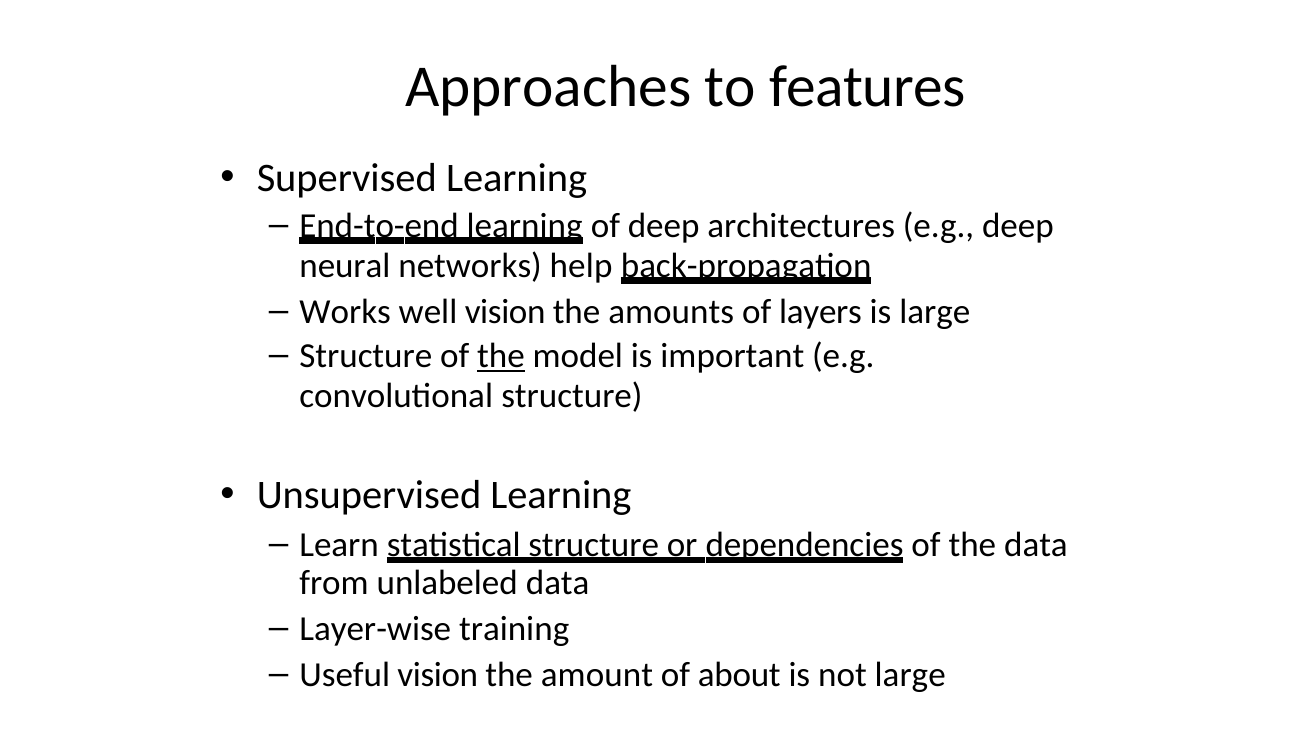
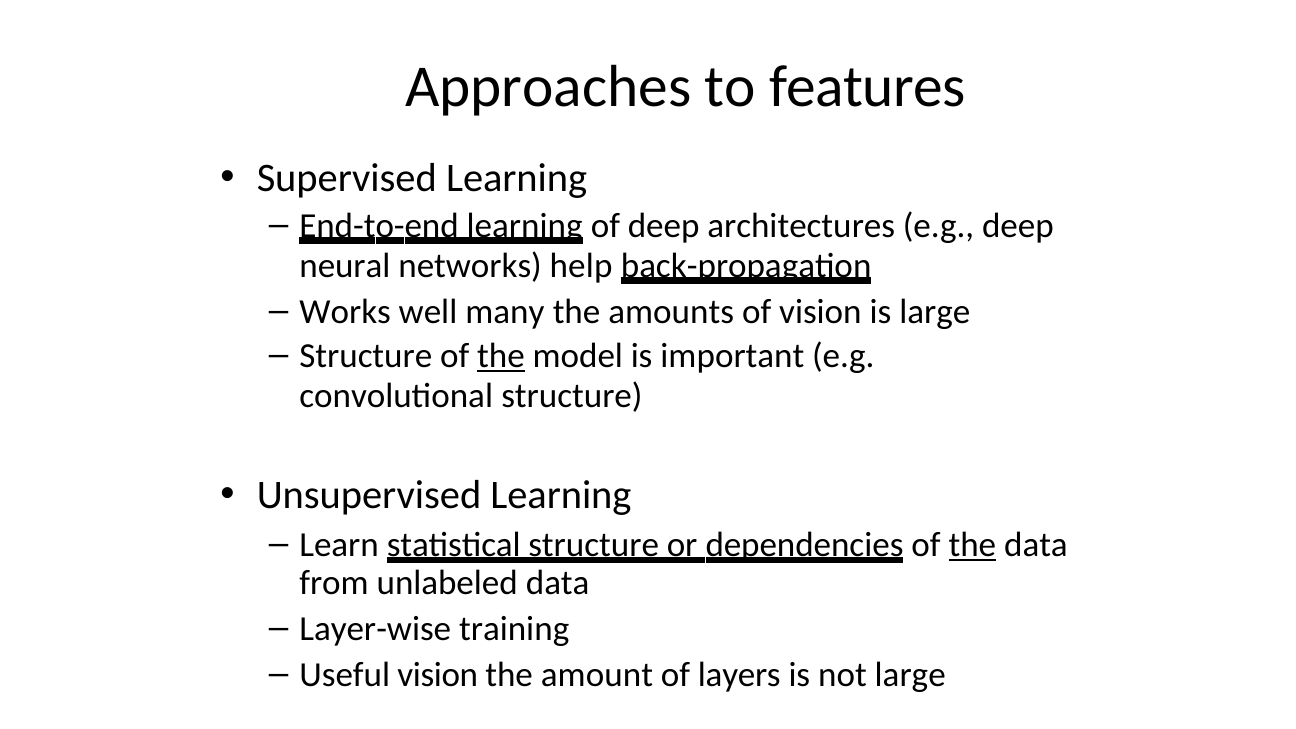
well vision: vision -> many
of layers: layers -> vision
the at (972, 545) underline: none -> present
about: about -> layers
